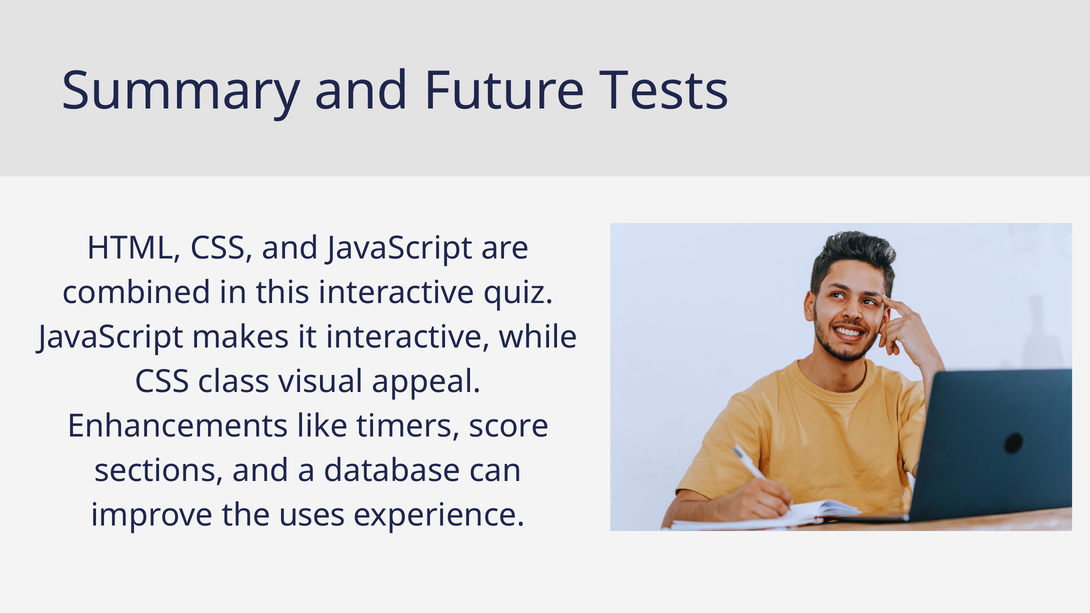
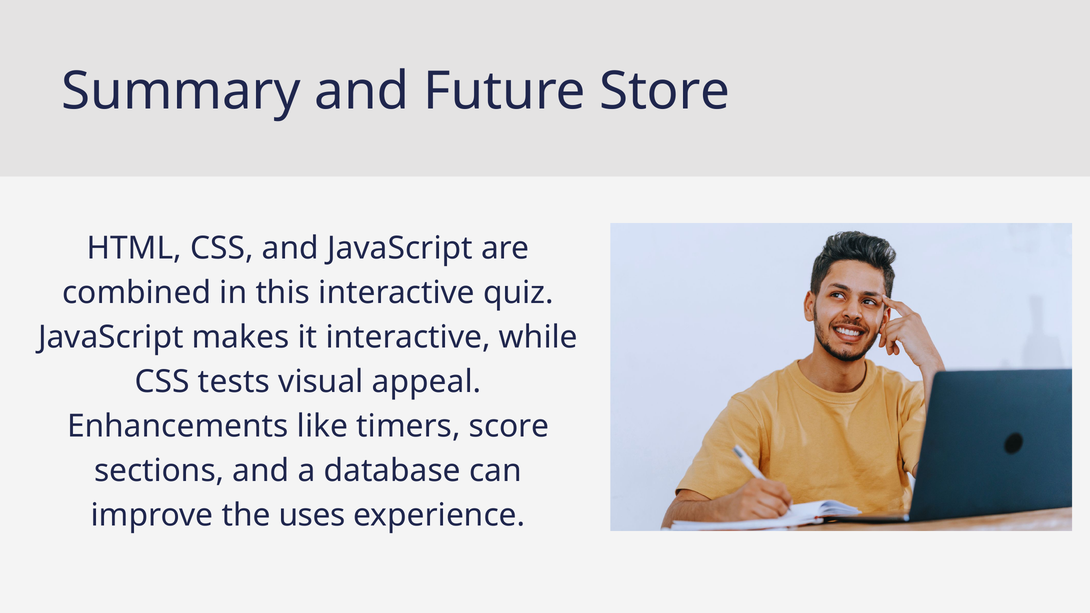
Tests: Tests -> Store
class: class -> tests
